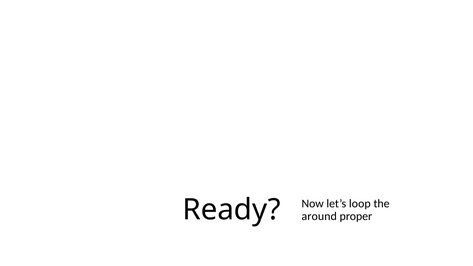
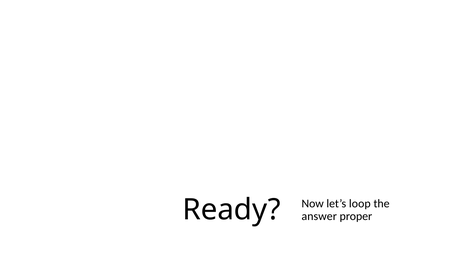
around: around -> answer
